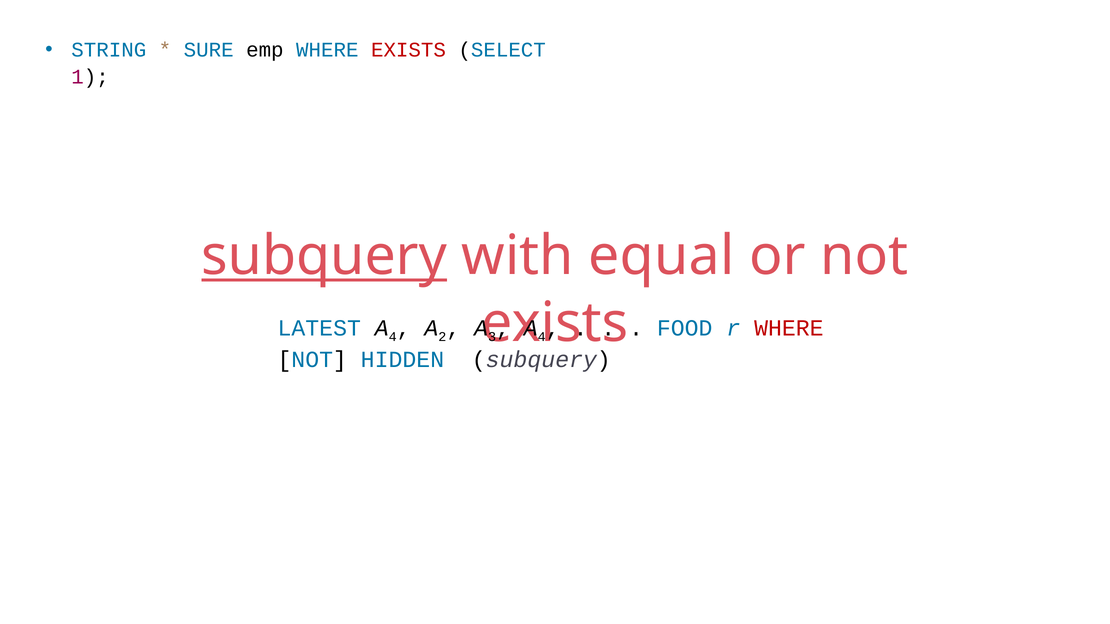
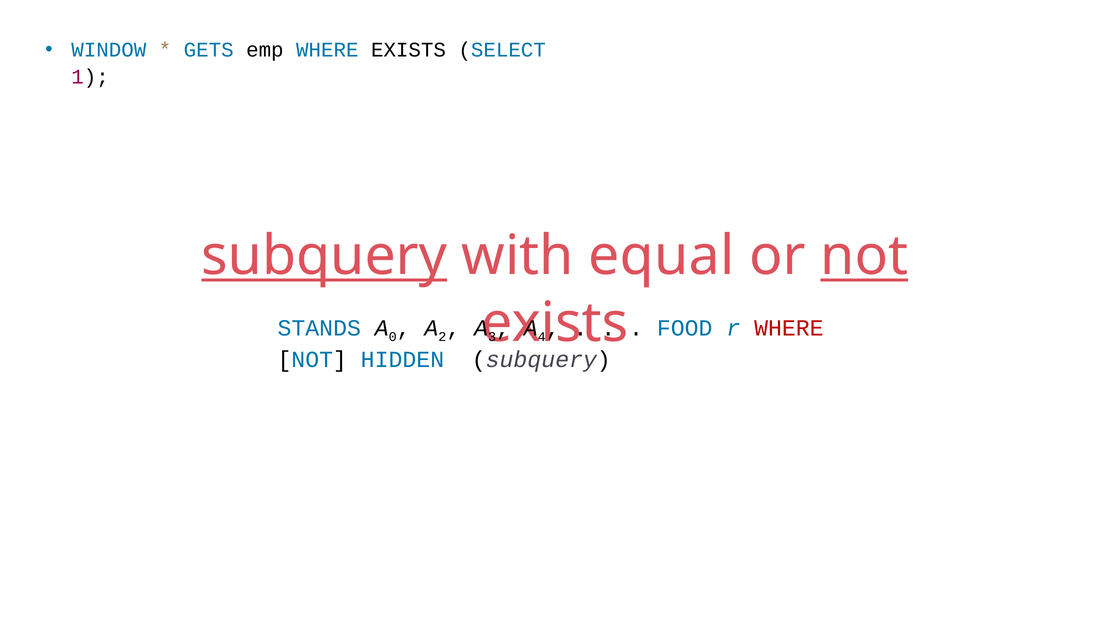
STRING: STRING -> WINDOW
SURE: SURE -> GETS
EXISTS at (408, 50) colour: red -> black
not at (864, 256) underline: none -> present
LATEST: LATEST -> STANDS
4 at (393, 337): 4 -> 0
